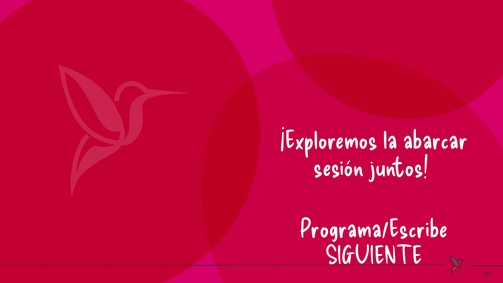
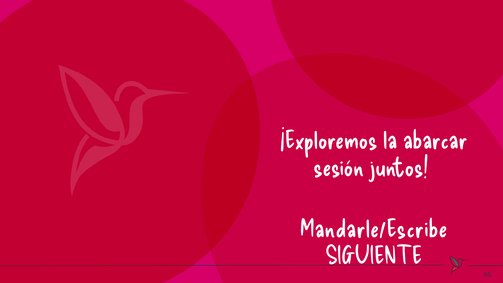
Programa/Escribe: Programa/Escribe -> Mandarle/Escribe
